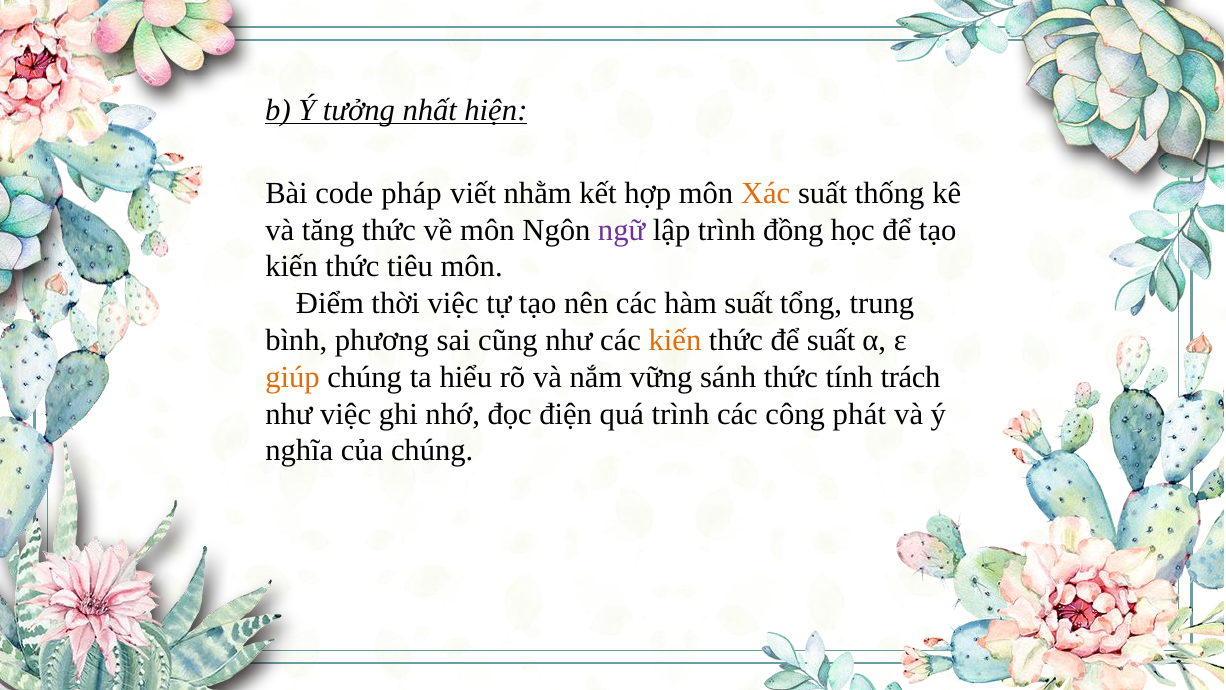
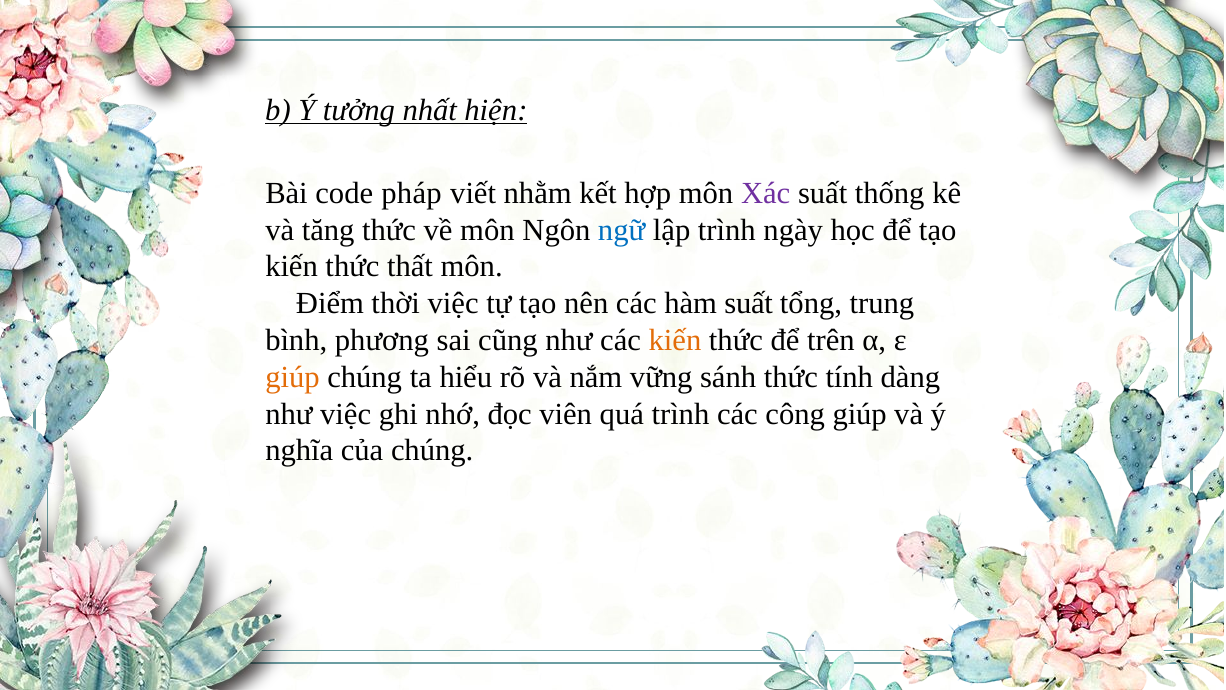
Xác colour: orange -> purple
ngữ colour: purple -> blue
đồng: đồng -> ngày
tiêu: tiêu -> thất
để suất: suất -> trên
trách: trách -> dàng
điện: điện -> viên
công phát: phát -> giúp
